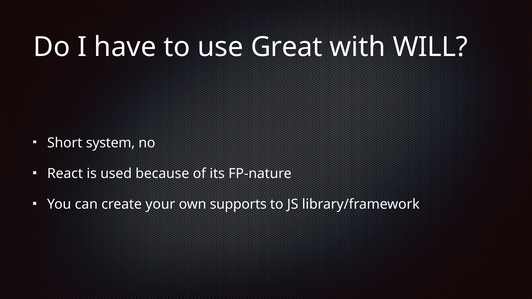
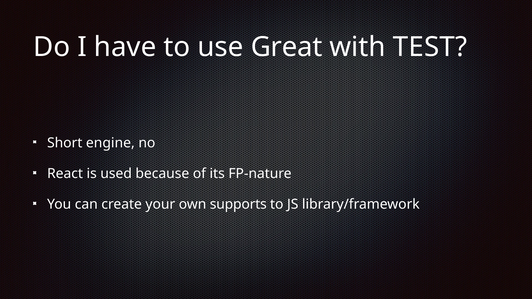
WILL: WILL -> TEST
system: system -> engine
